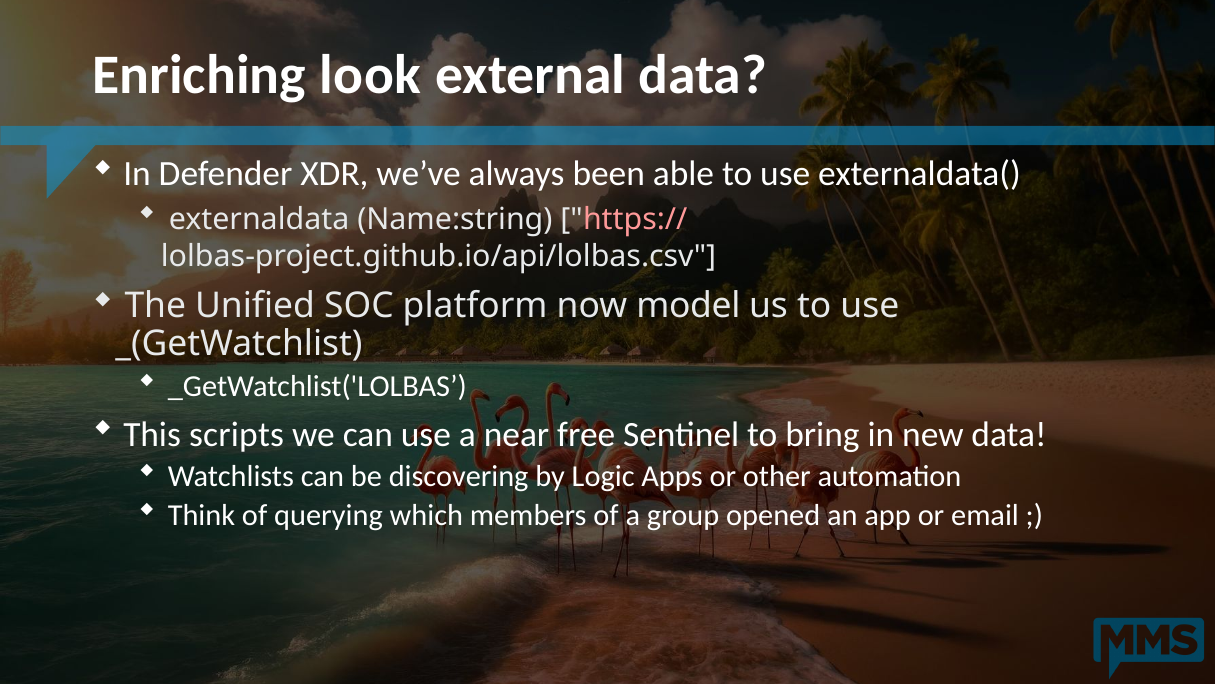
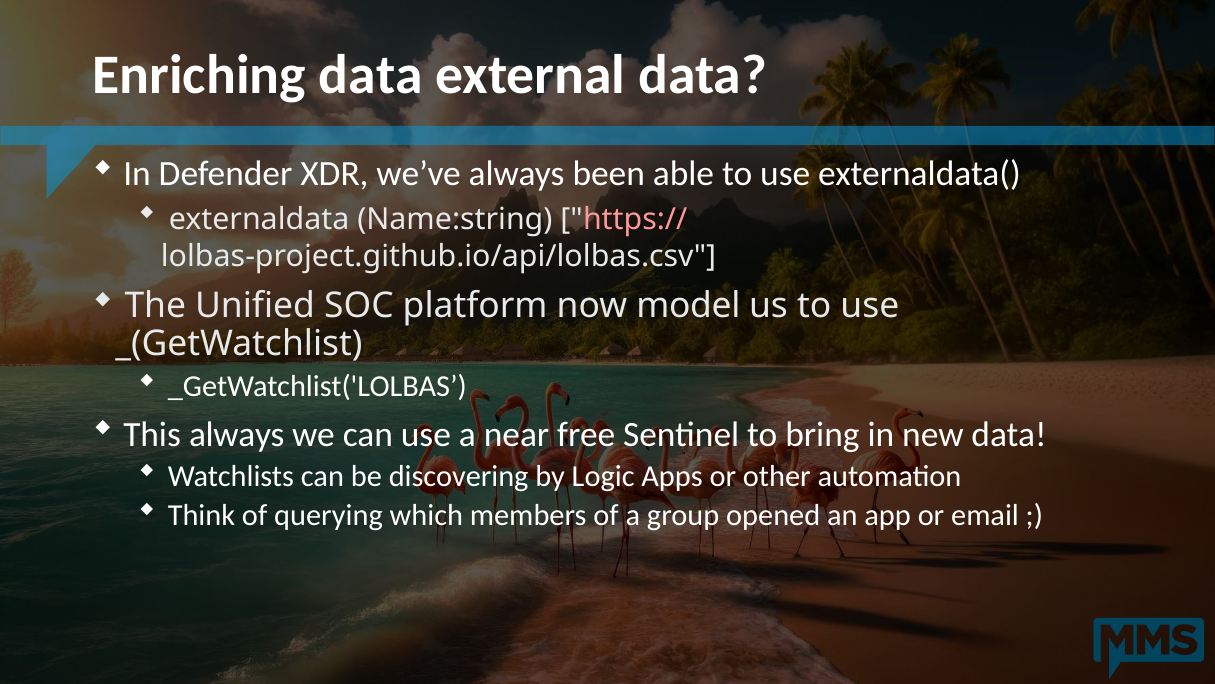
Enriching look: look -> data
This scripts: scripts -> always
